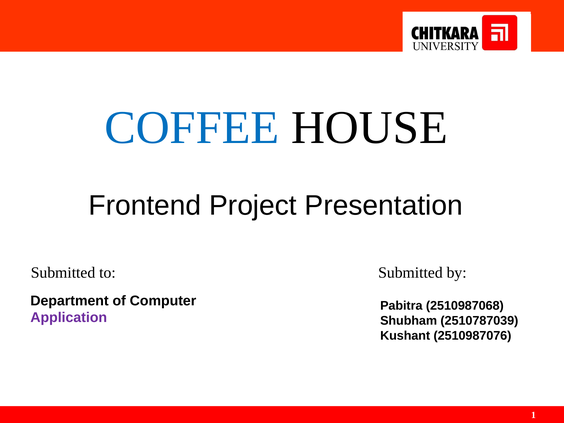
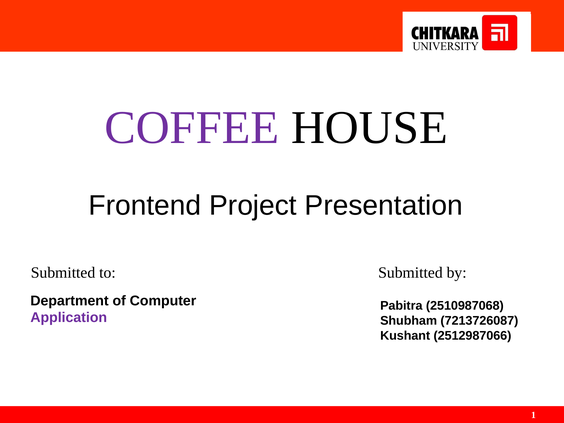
COFFEE colour: blue -> purple
2510787039: 2510787039 -> 7213726087
2510987076: 2510987076 -> 2512987066
